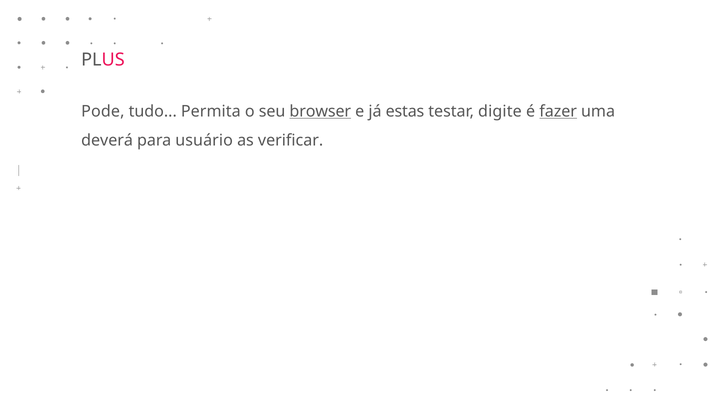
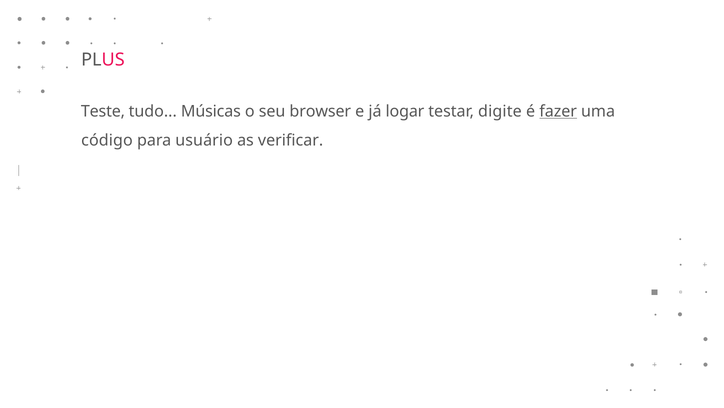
Pode: Pode -> Teste
Permita: Permita -> Músicas
browser underline: present -> none
estas: estas -> logar
deverá: deverá -> código
